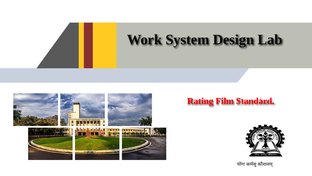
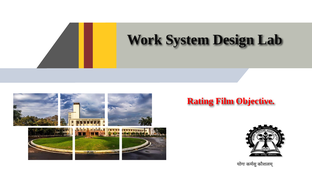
Standard: Standard -> Objective
